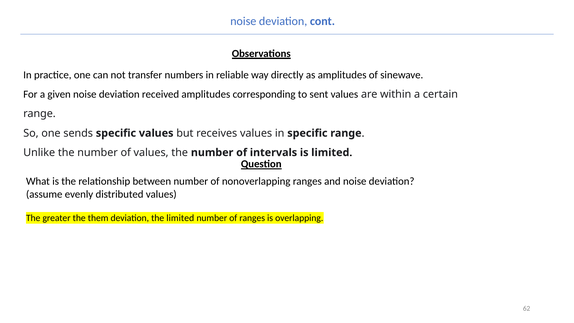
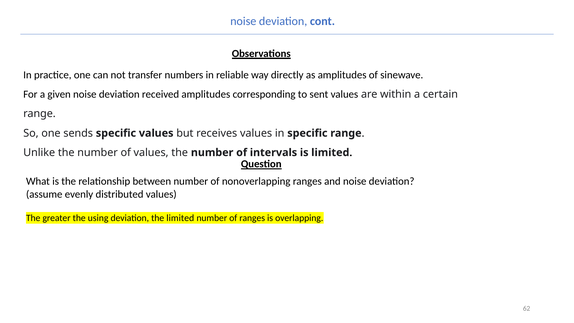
them: them -> using
